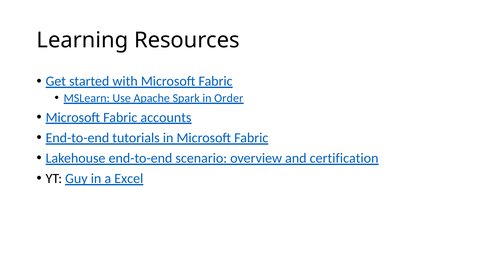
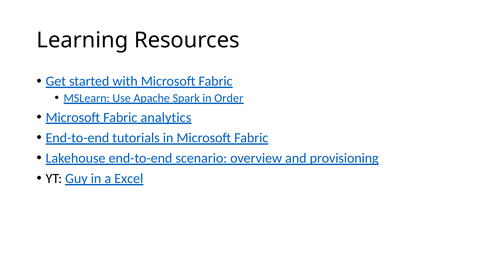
accounts: accounts -> analytics
certification: certification -> provisioning
